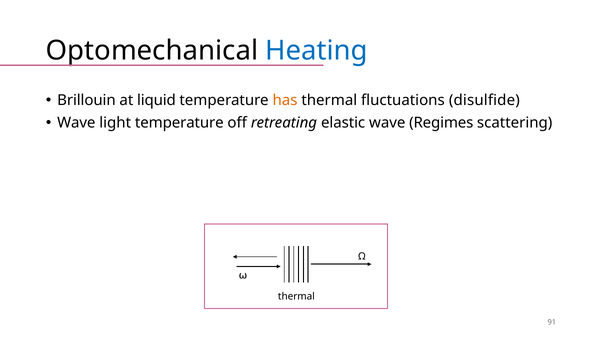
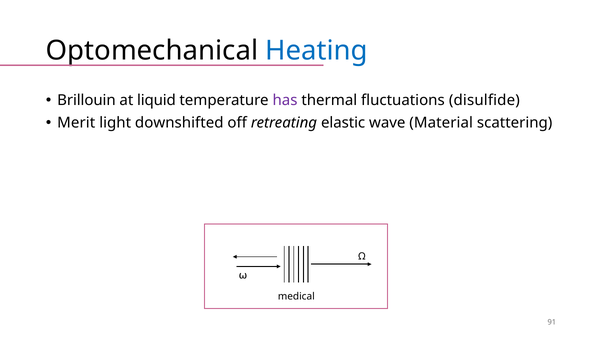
has colour: orange -> purple
Wave at (76, 123): Wave -> Merit
light temperature: temperature -> downshifted
Regimes: Regimes -> Material
thermal at (296, 297): thermal -> medical
